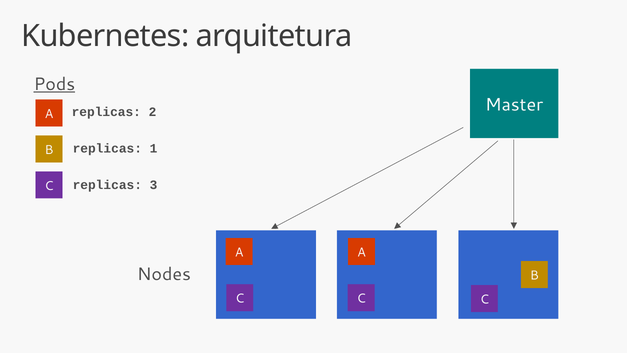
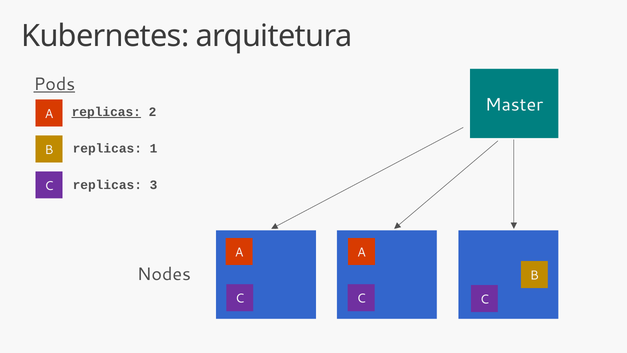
replicas at (106, 112) underline: none -> present
